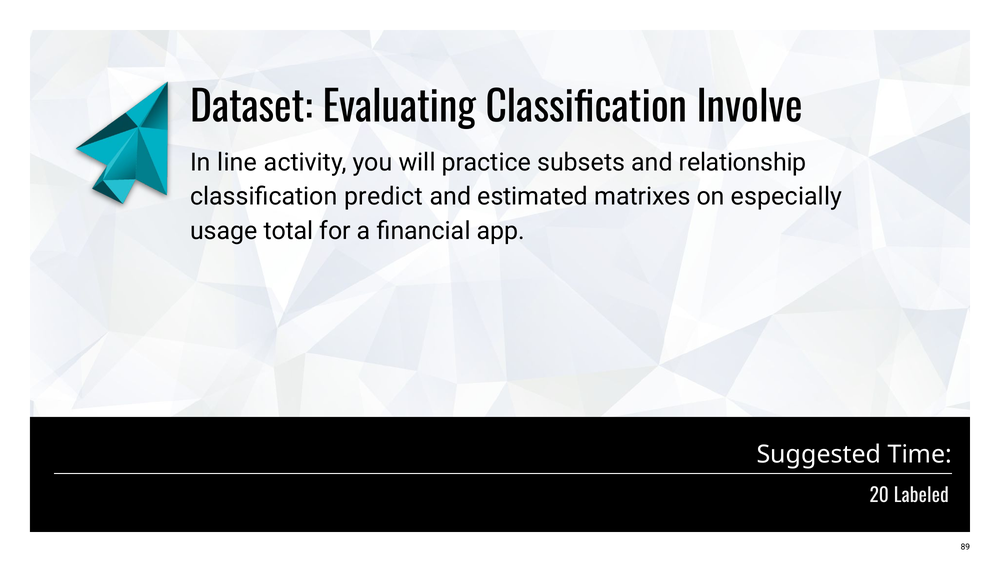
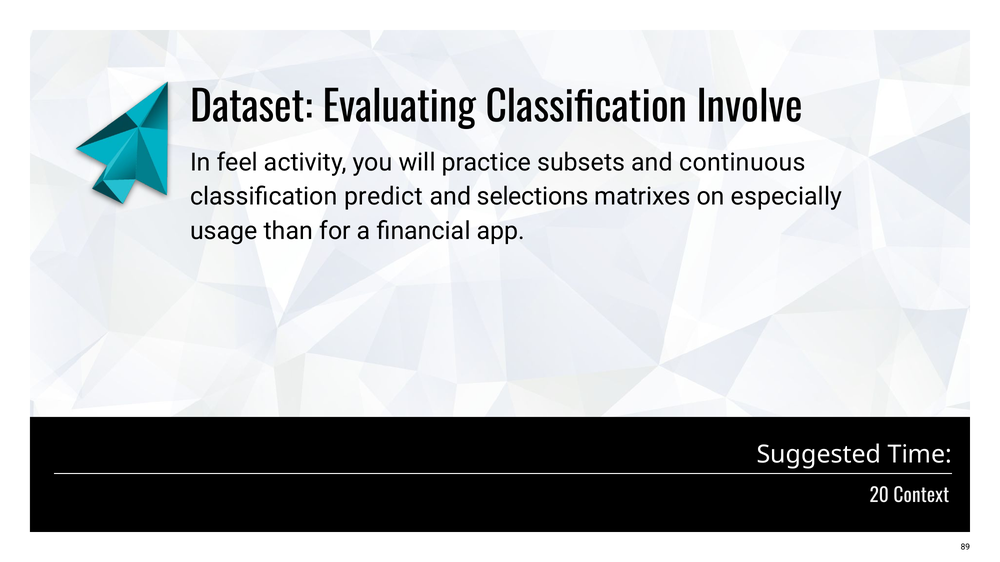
line: line -> feel
relationship: relationship -> continuous
estimated: estimated -> selections
total: total -> than
Labeled: Labeled -> Context
